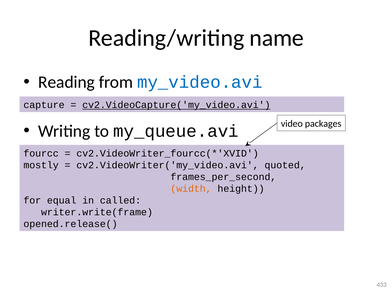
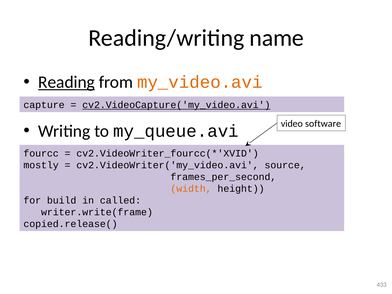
Reading underline: none -> present
my_video.avi colour: blue -> orange
packages: packages -> software
quoted: quoted -> source
equal: equal -> build
opened.release(: opened.release( -> copied.release(
